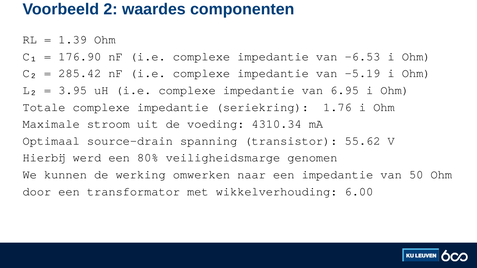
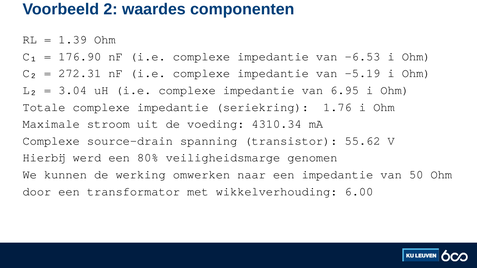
285.42: 285.42 -> 272.31
3.95: 3.95 -> 3.04
Optimaal at (51, 141): Optimaal -> Complexe
